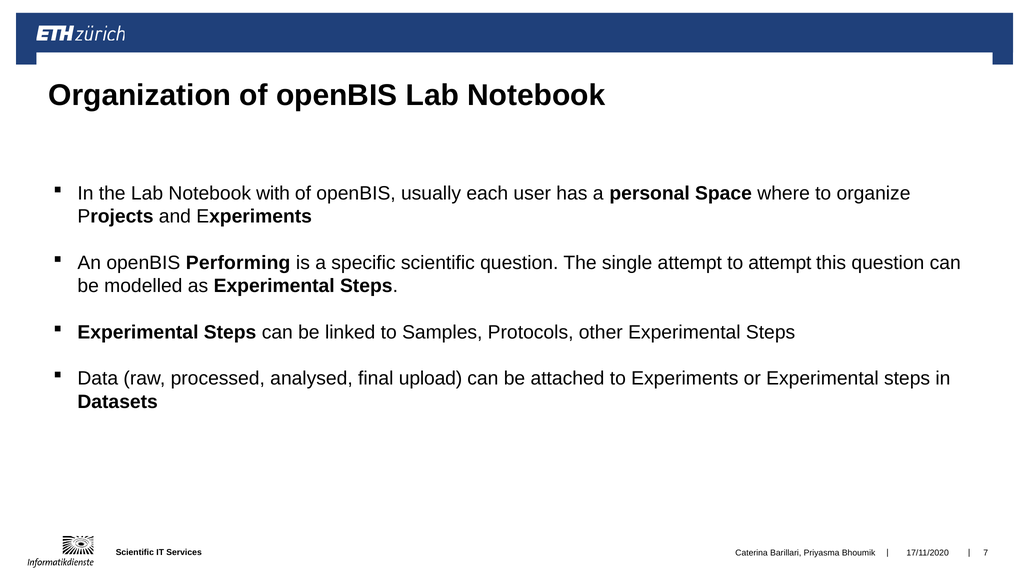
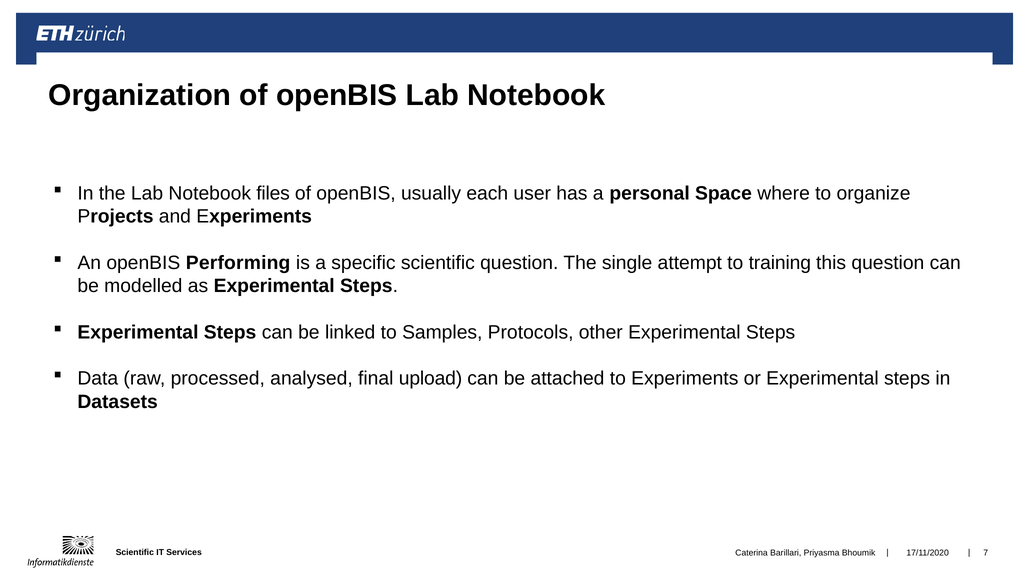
with: with -> files
to attempt: attempt -> training
